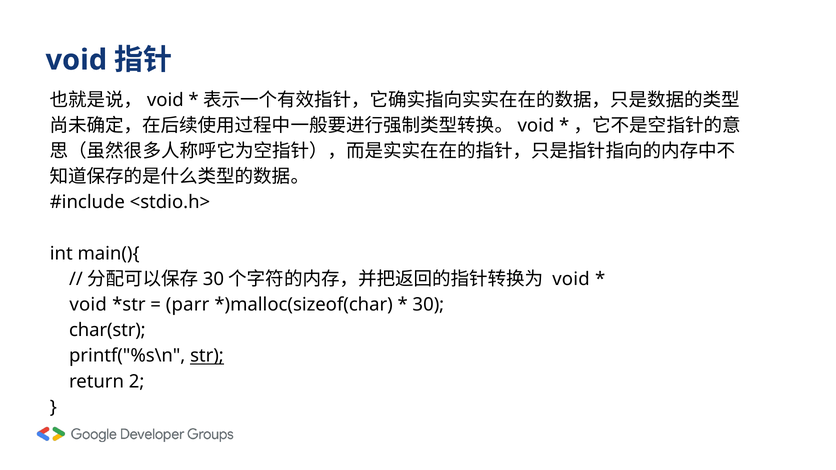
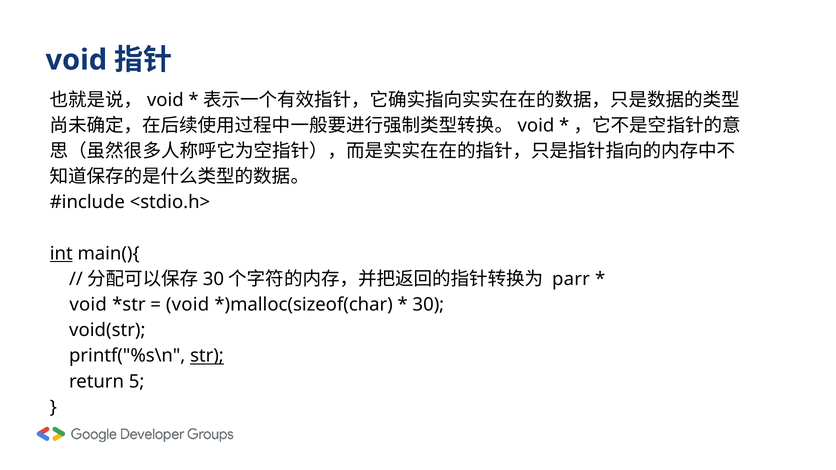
int underline: none -> present
void at (571, 279): void -> parr
parr at (188, 305): parr -> void
char(str: char(str -> void(str
2: 2 -> 5
